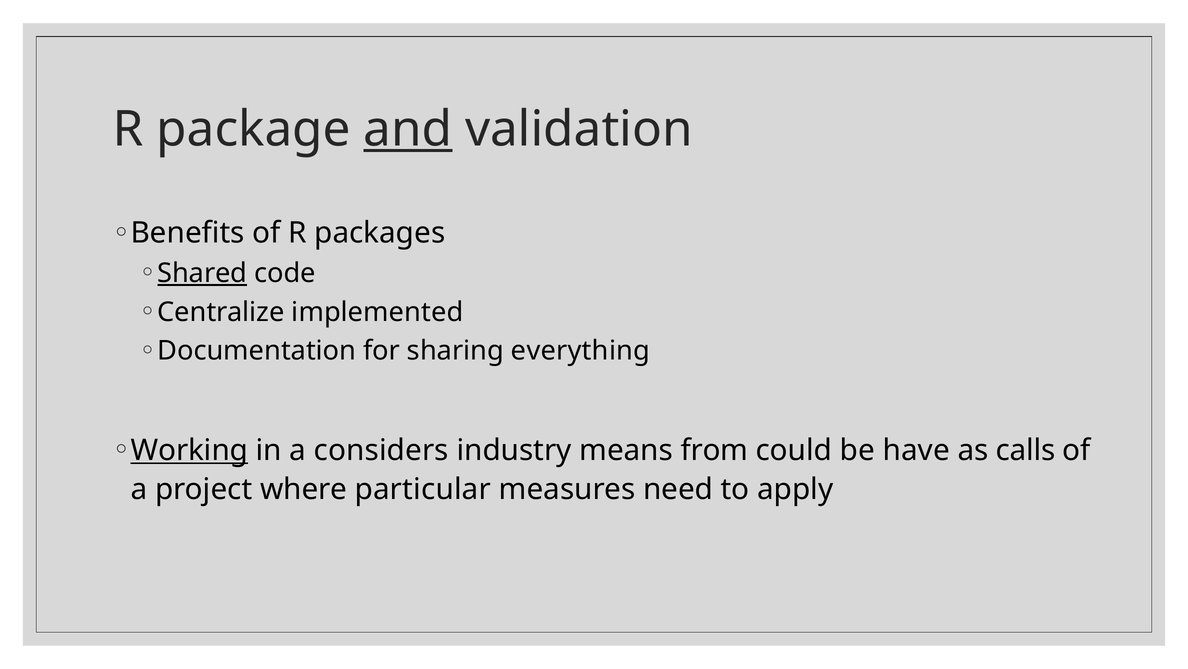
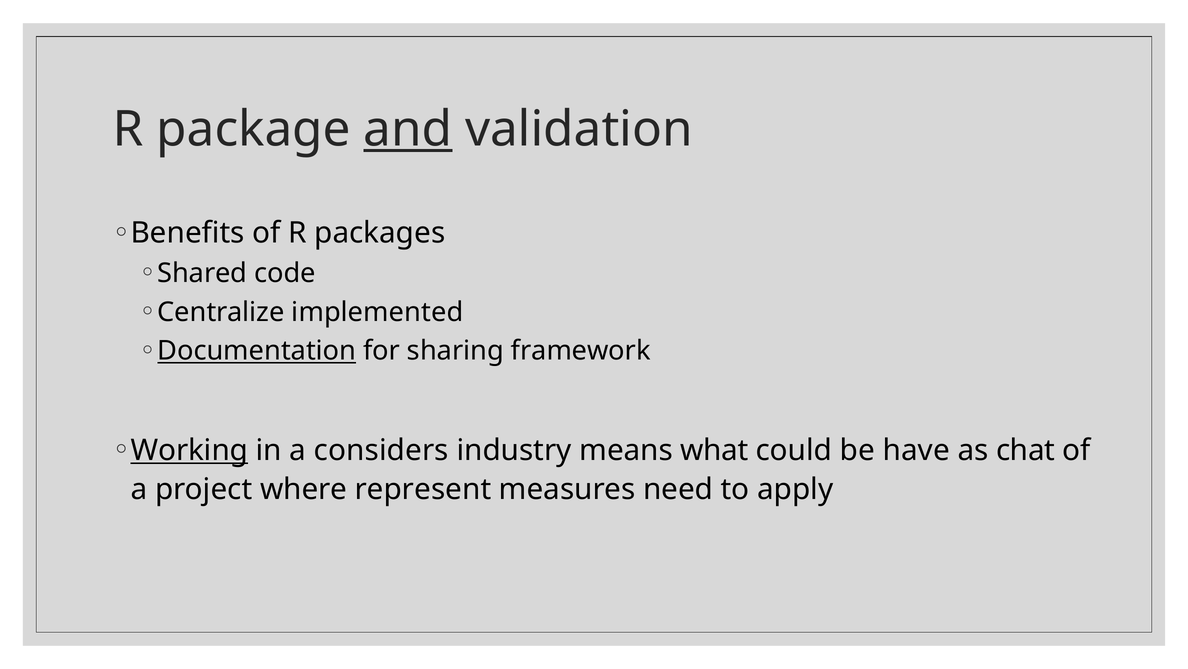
Shared underline: present -> none
Documentation underline: none -> present
everything: everything -> framework
from: from -> what
calls: calls -> chat
particular: particular -> represent
